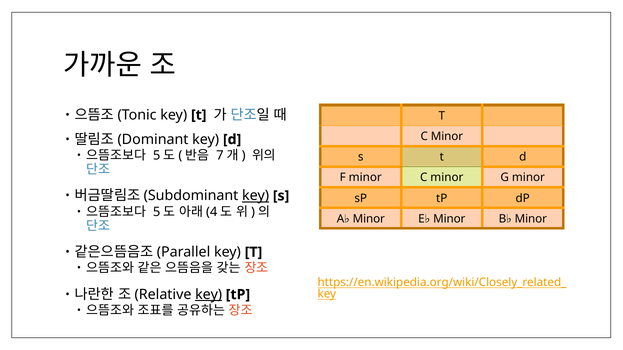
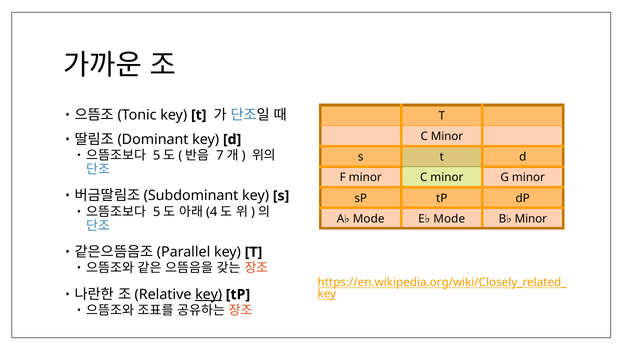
key at (256, 196) underline: present -> none
Minor at (449, 219): Minor -> Mode
Minor at (369, 219): Minor -> Mode
